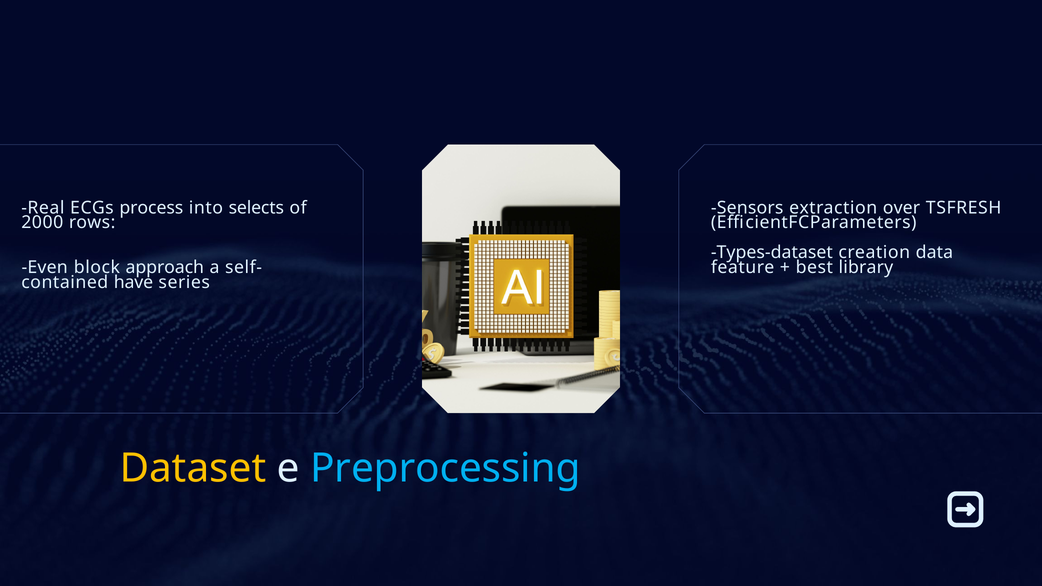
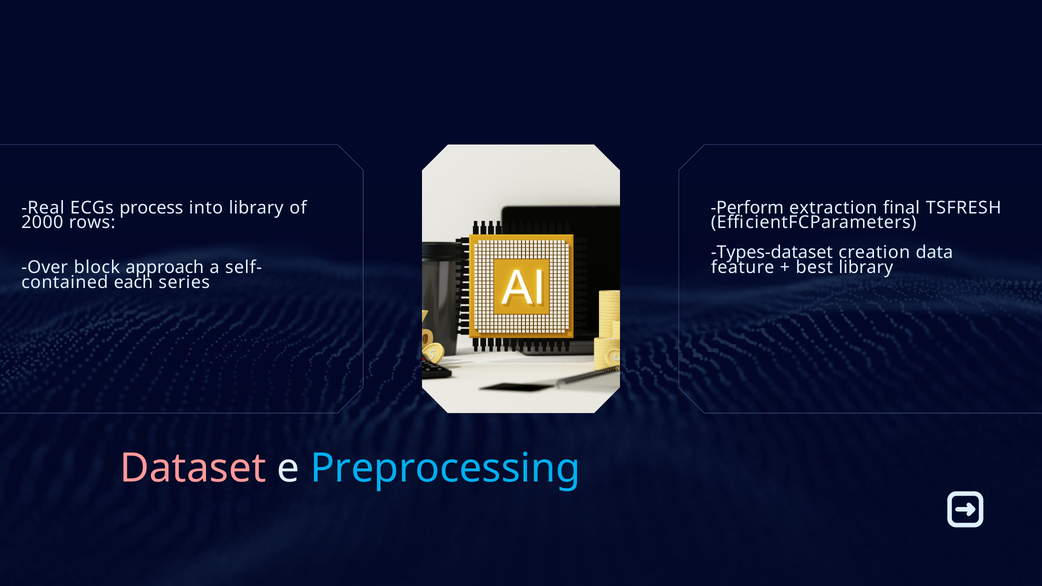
into selects: selects -> library
Sensors: Sensors -> Perform
over: over -> final
Even: Even -> Over
have: have -> each
Dataset colour: yellow -> pink
